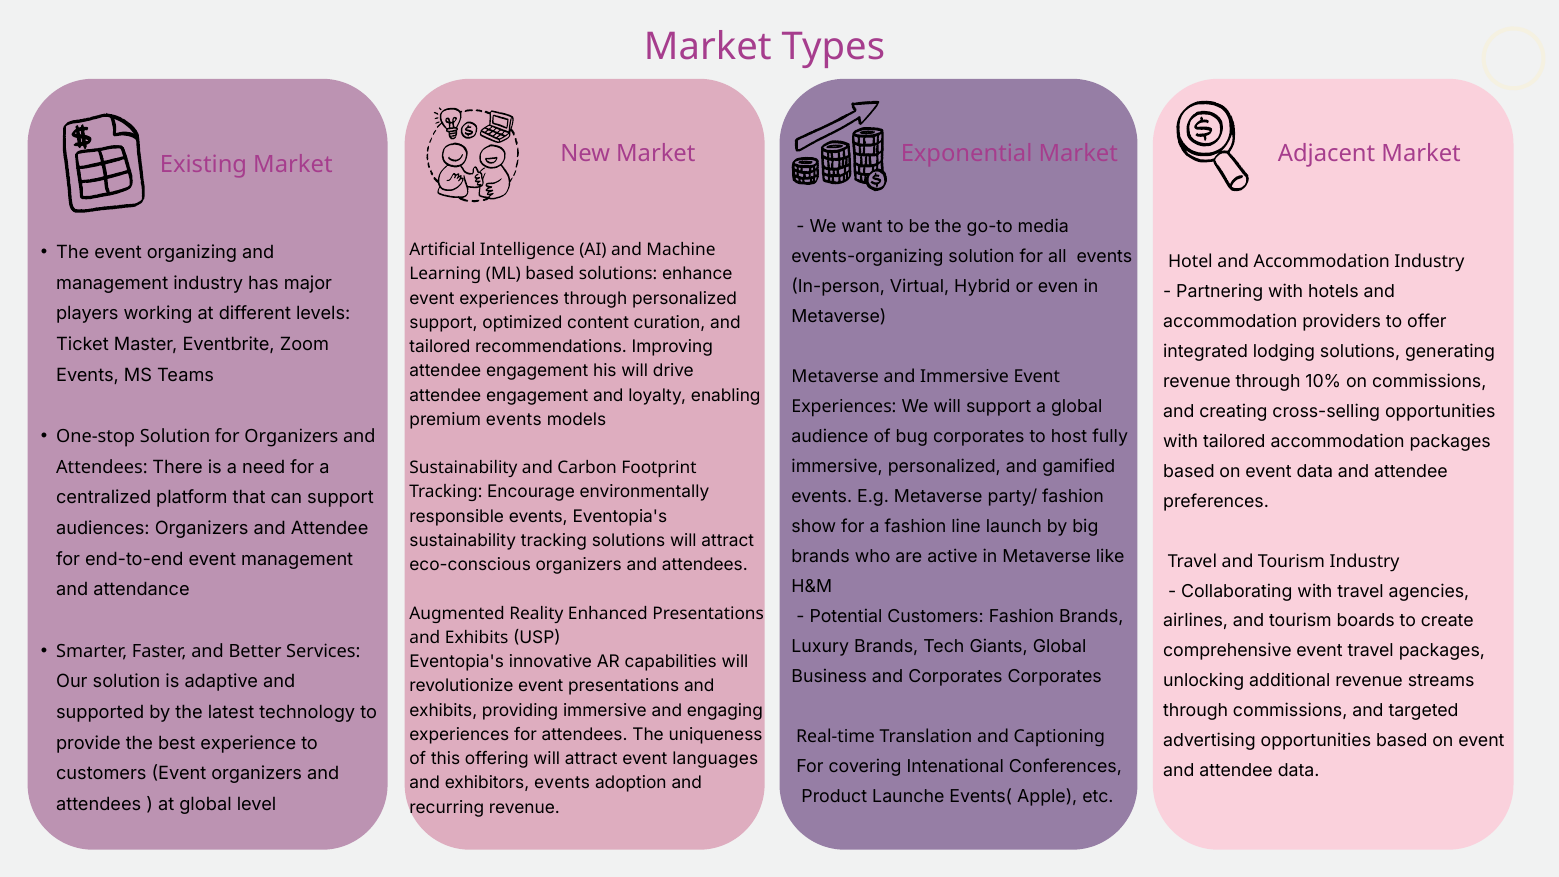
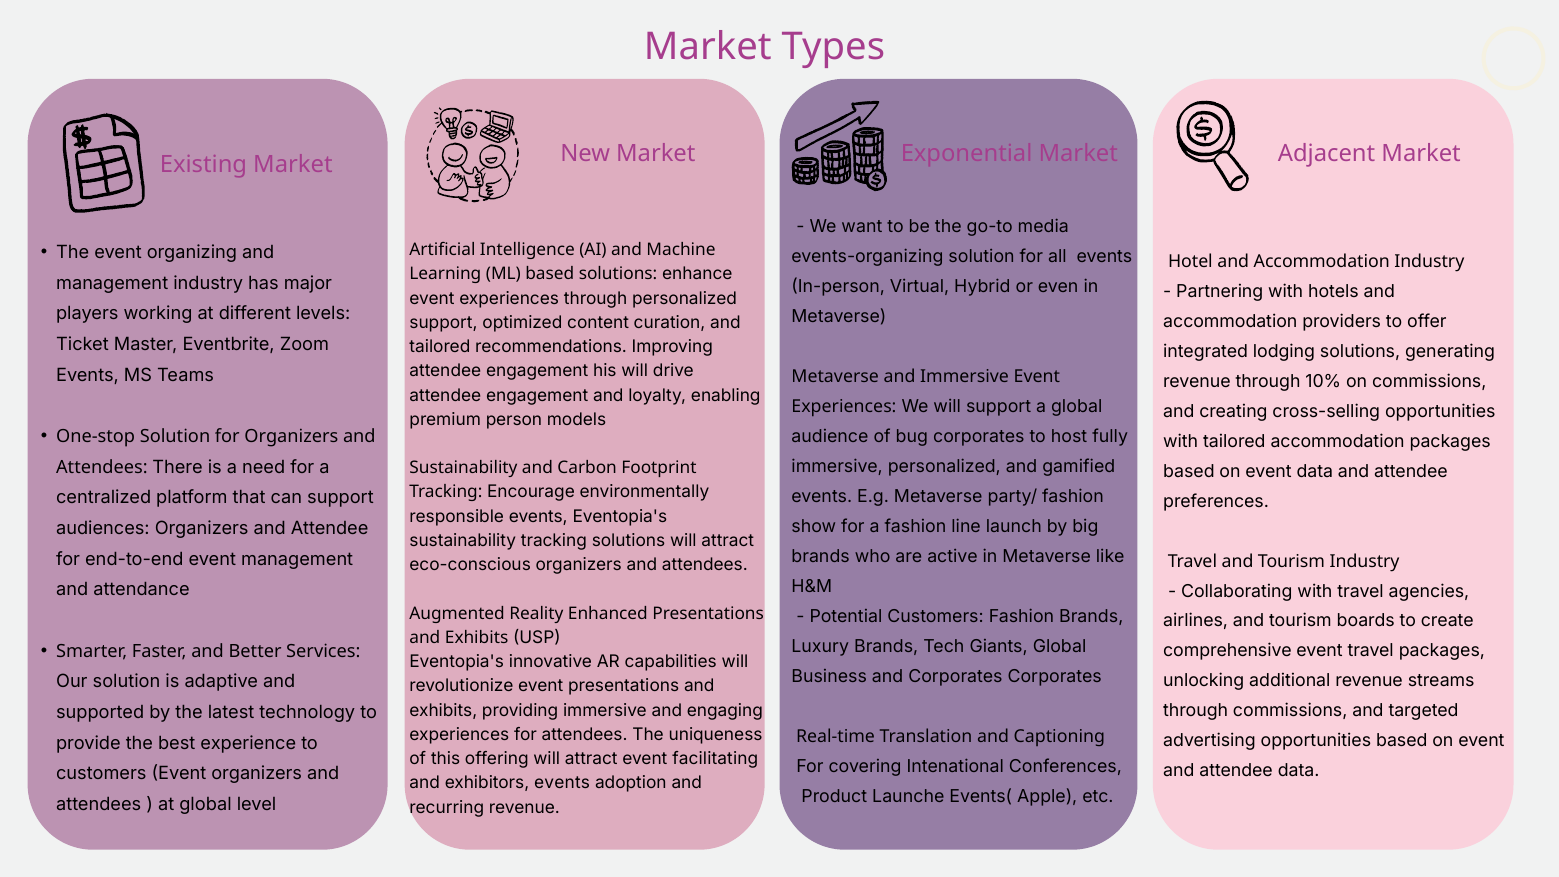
premium events: events -> person
languages: languages -> facilitating
